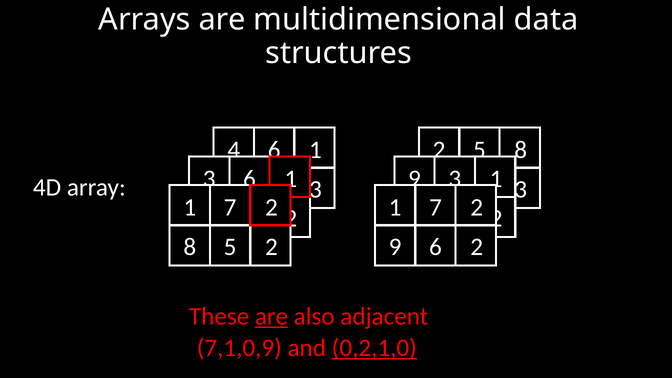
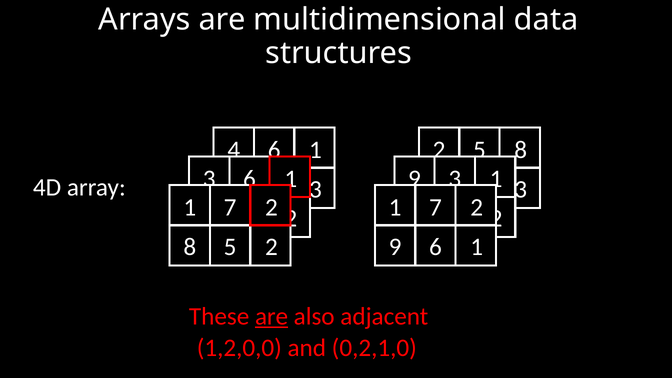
9 6 2: 2 -> 1
7,1,0,9: 7,1,0,9 -> 1,2,0,0
0,2,1,0 underline: present -> none
